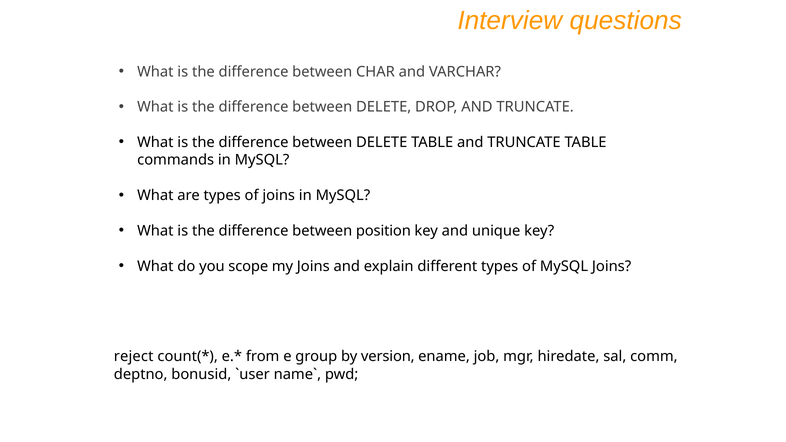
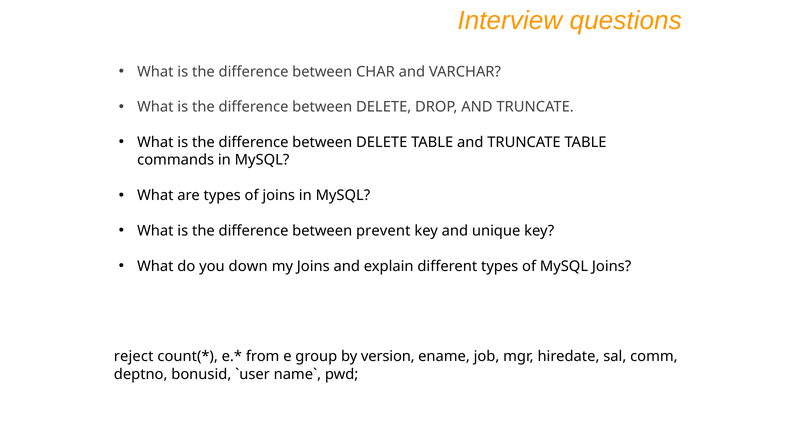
position: position -> prevent
scope: scope -> down
